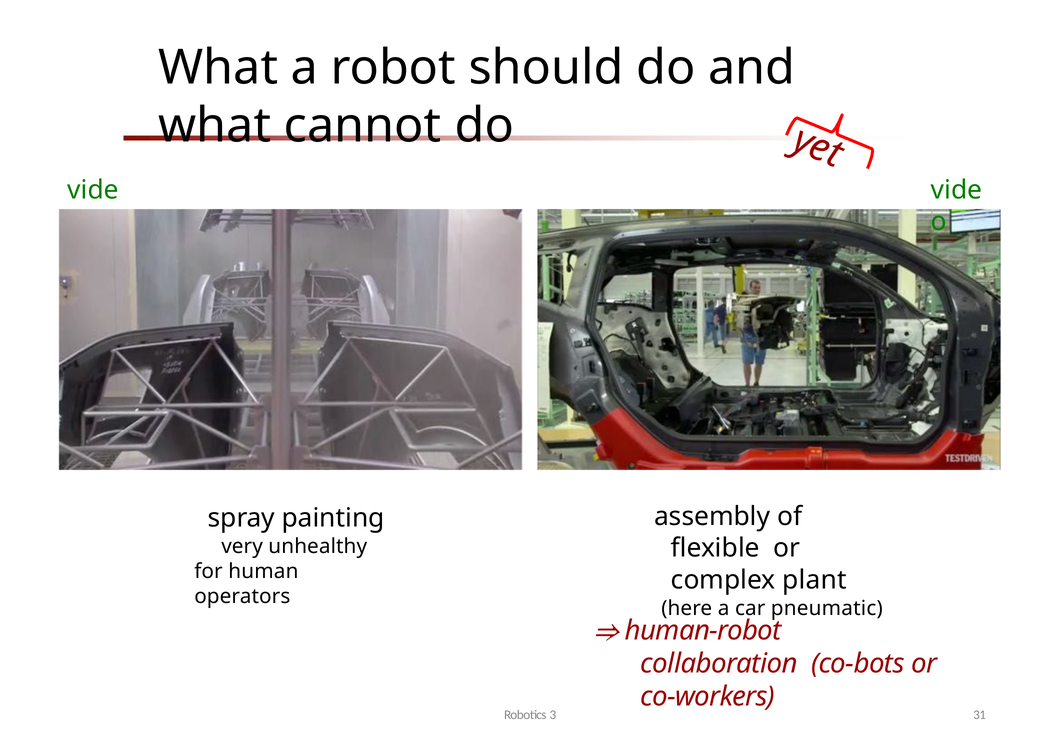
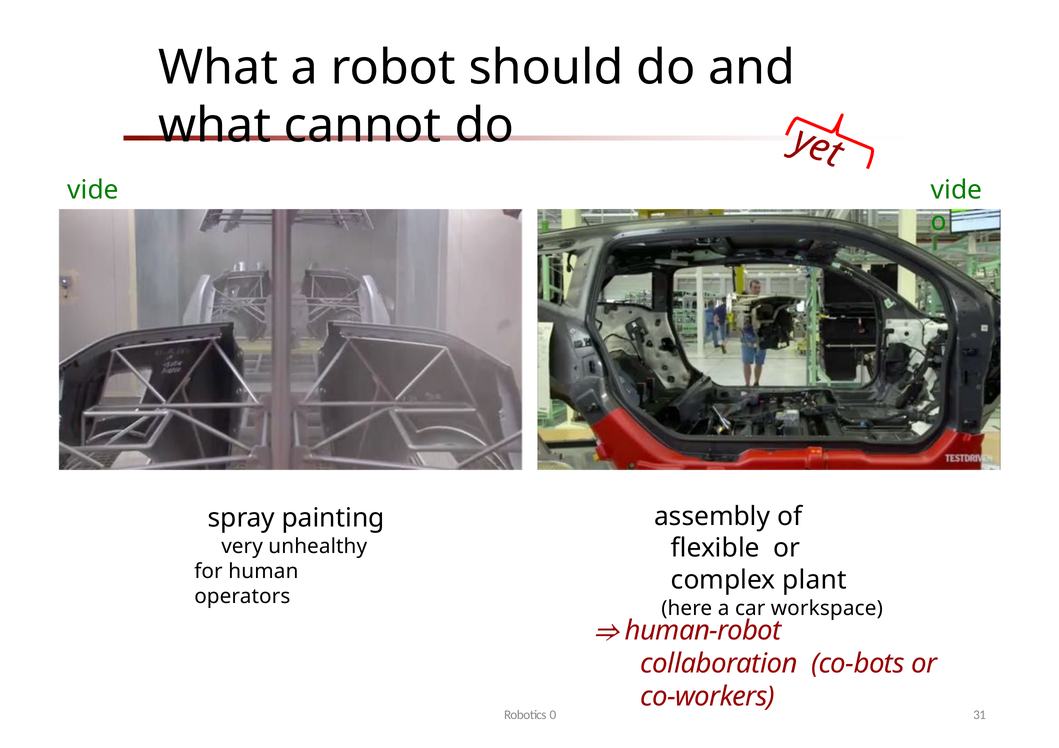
pneumatic: pneumatic -> workspace
3: 3 -> 0
